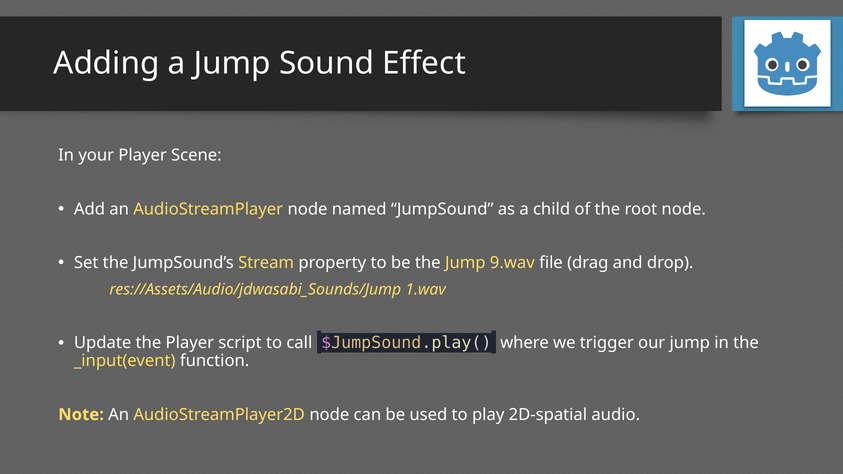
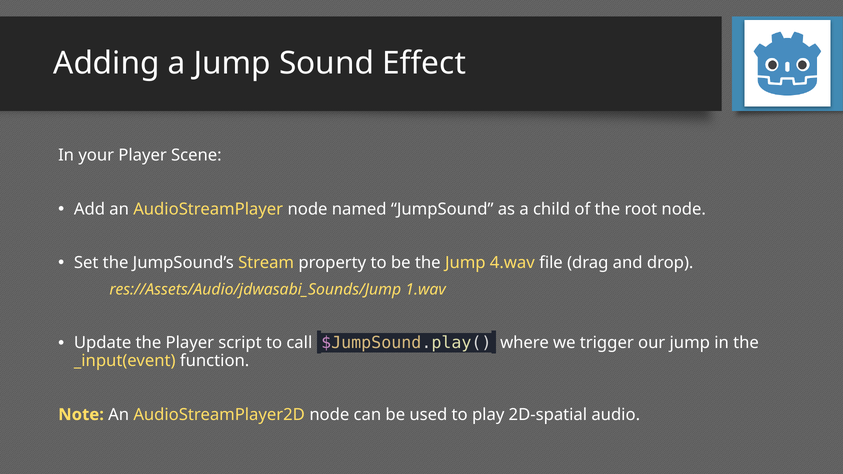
9.wav: 9.wav -> 4.wav
